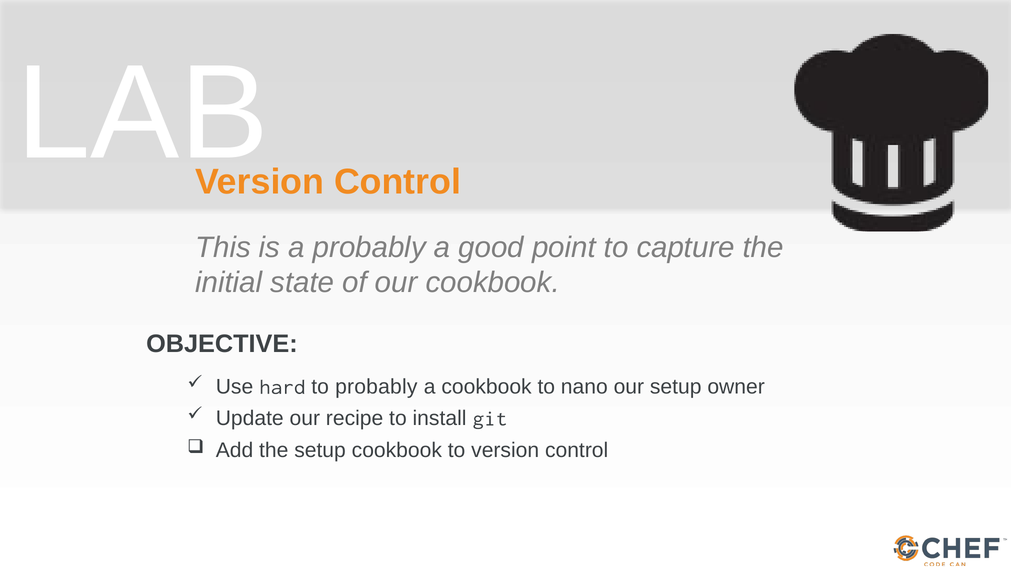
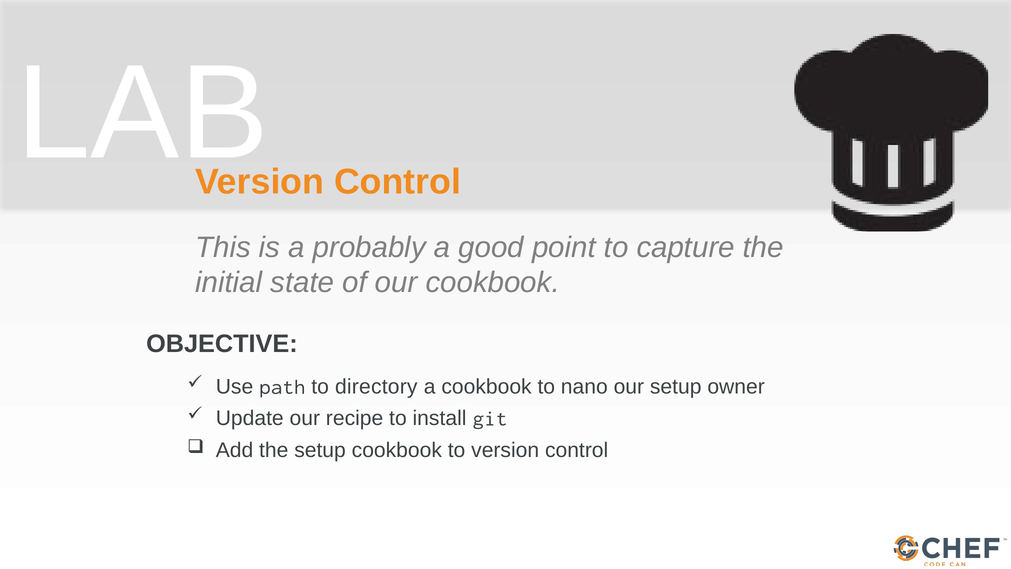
hard: hard -> path
to probably: probably -> directory
